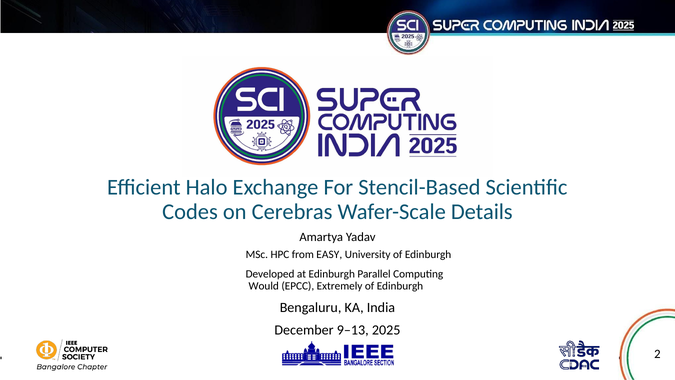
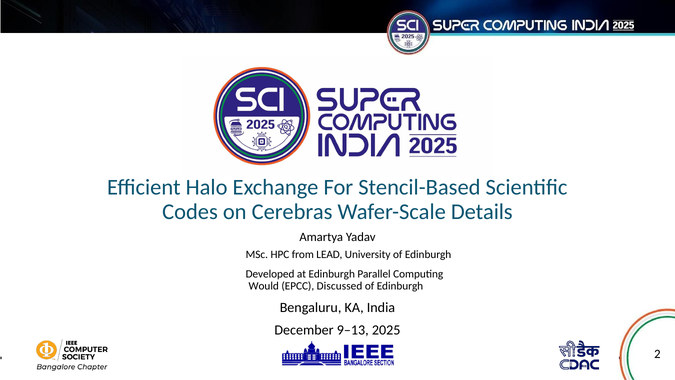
EASY: EASY -> LEAD
Extremely: Extremely -> Discussed
